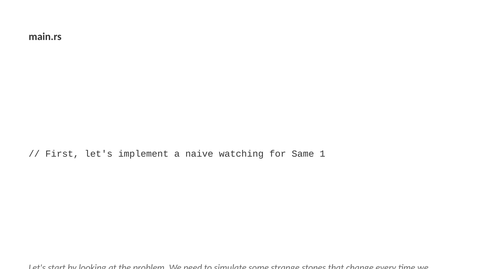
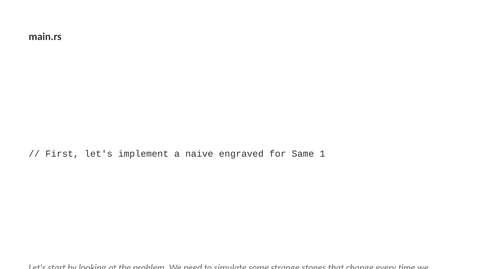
watching: watching -> engraved
